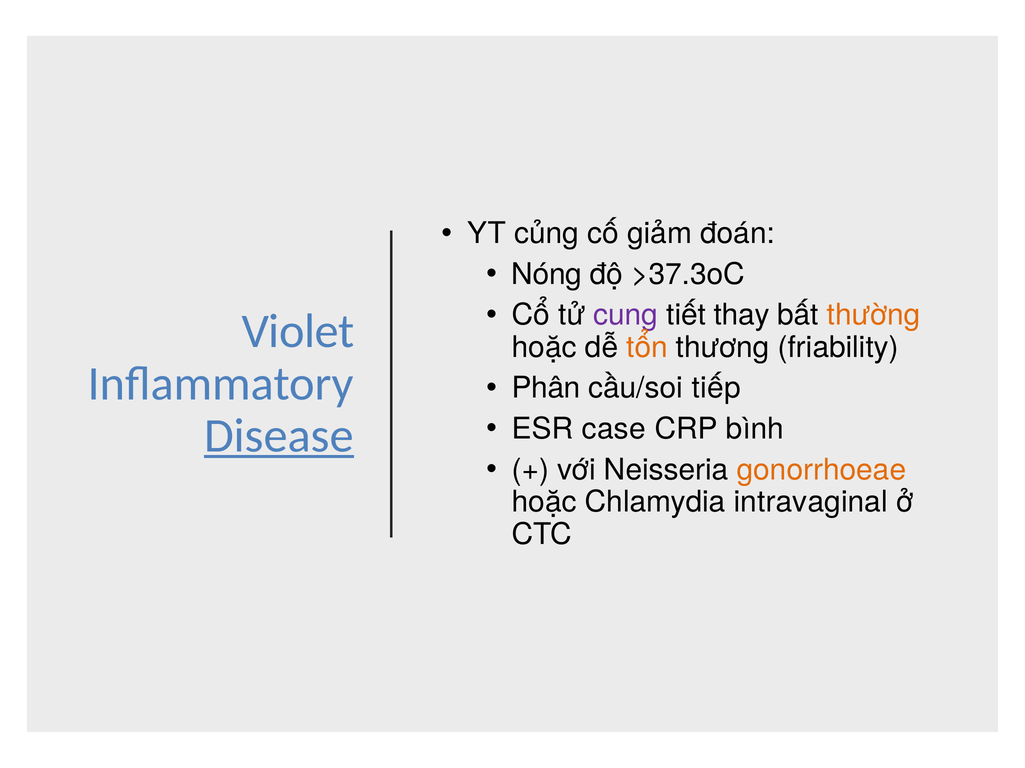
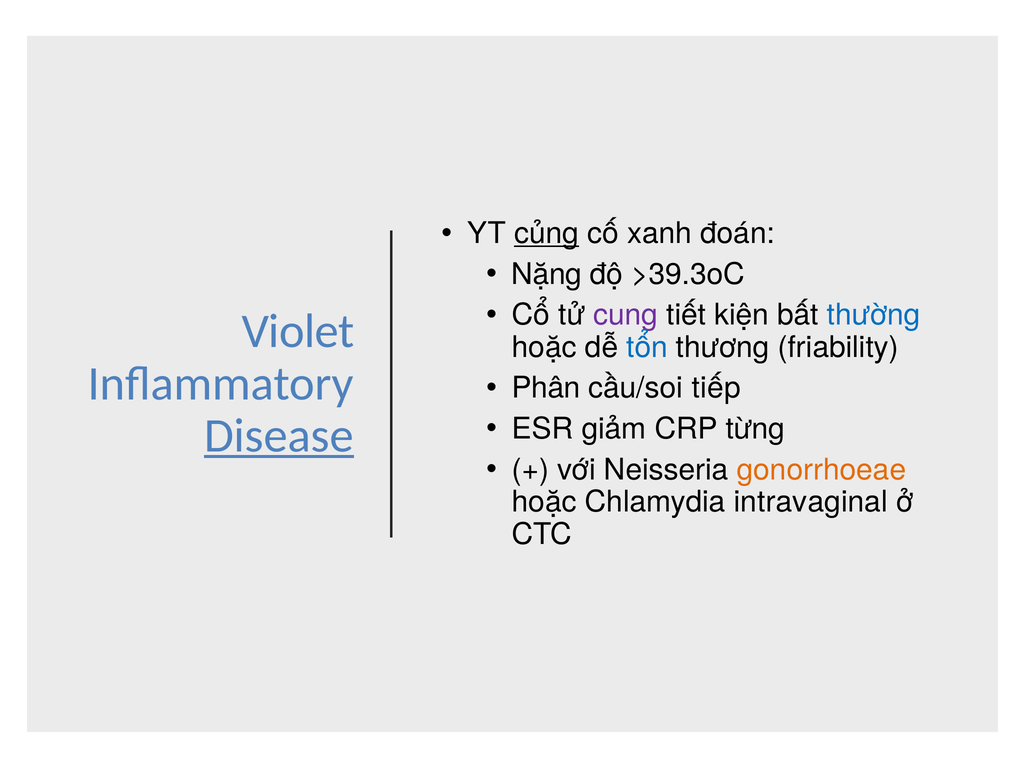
củng underline: none -> present
giảm: giảm -> xanh
Nóng: Nóng -> Nặng
>37.3oC: >37.3oC -> >39.3oC
thay: thay -> kiện
thường colour: orange -> blue
tổn colour: orange -> blue
case: case -> giảm
bình: bình -> từng
